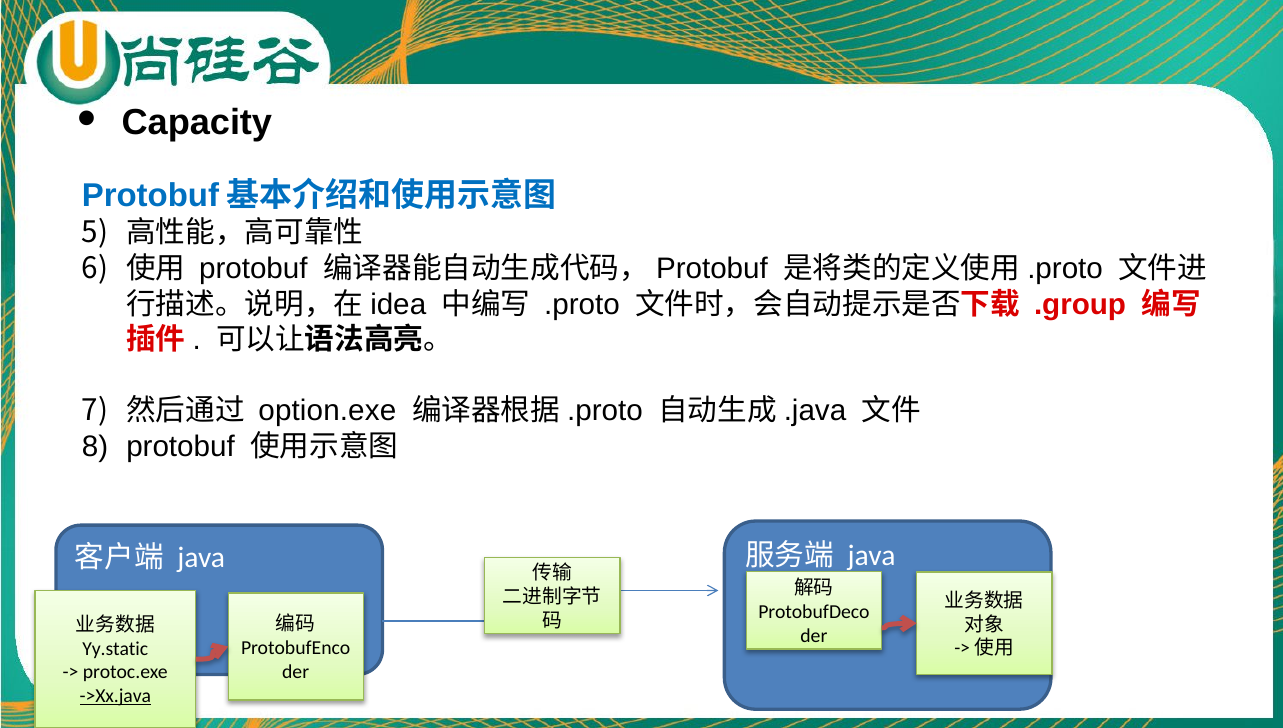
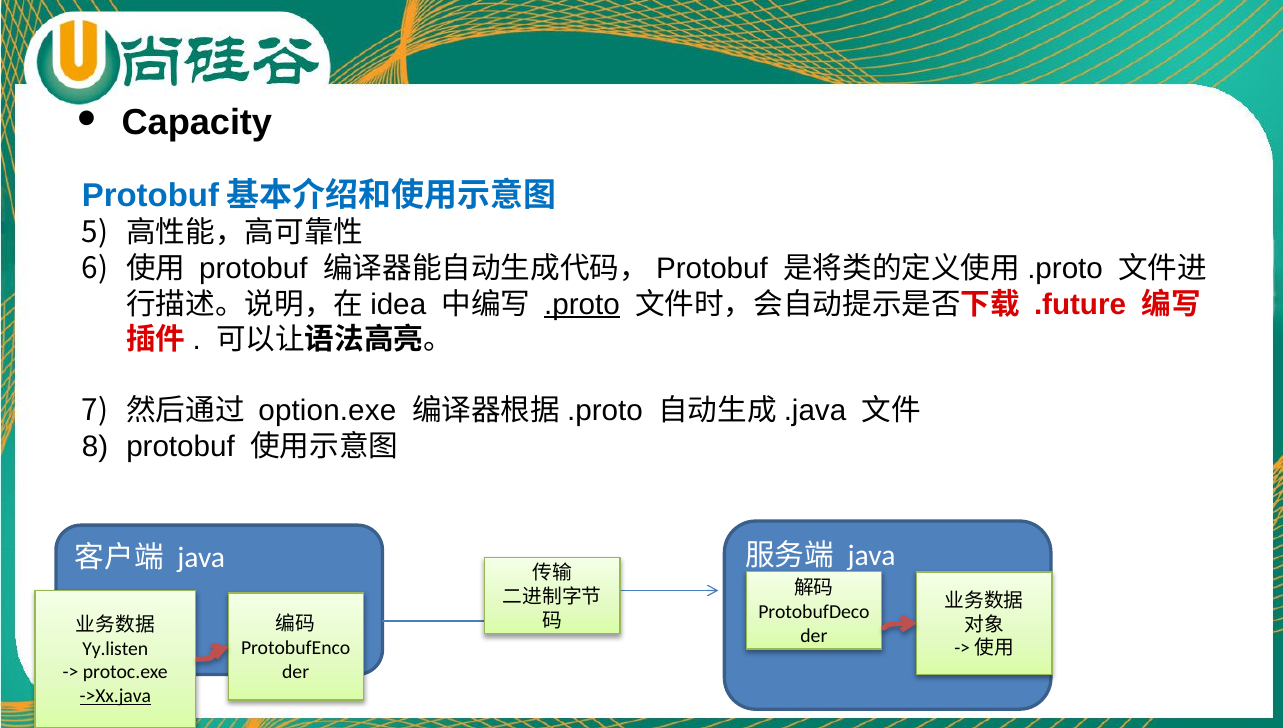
.proto underline: none -> present
.group: .group -> .future
Yy.static: Yy.static -> Yy.listen
